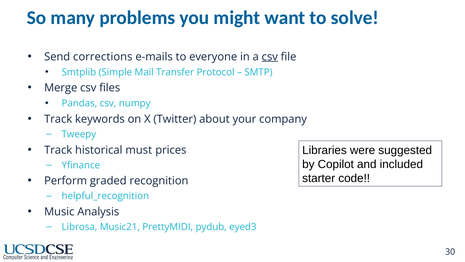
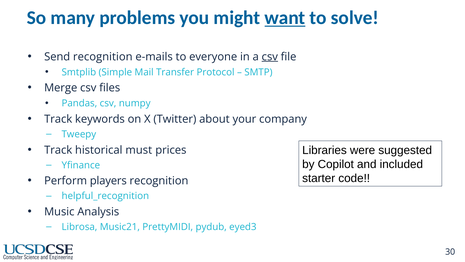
want underline: none -> present
Send corrections: corrections -> recognition
graded: graded -> players
